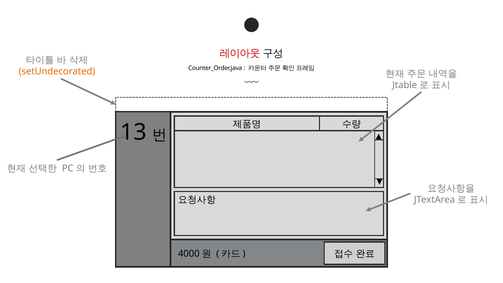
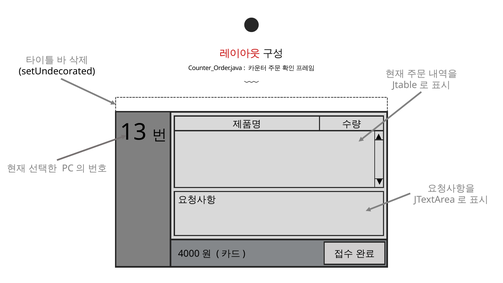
setUndecorated colour: orange -> black
